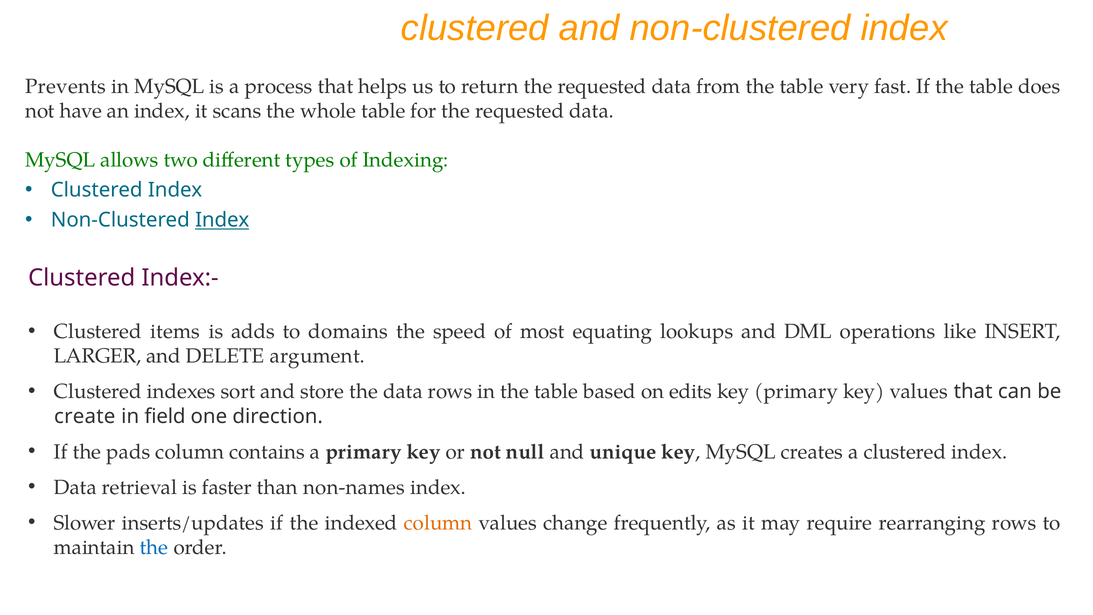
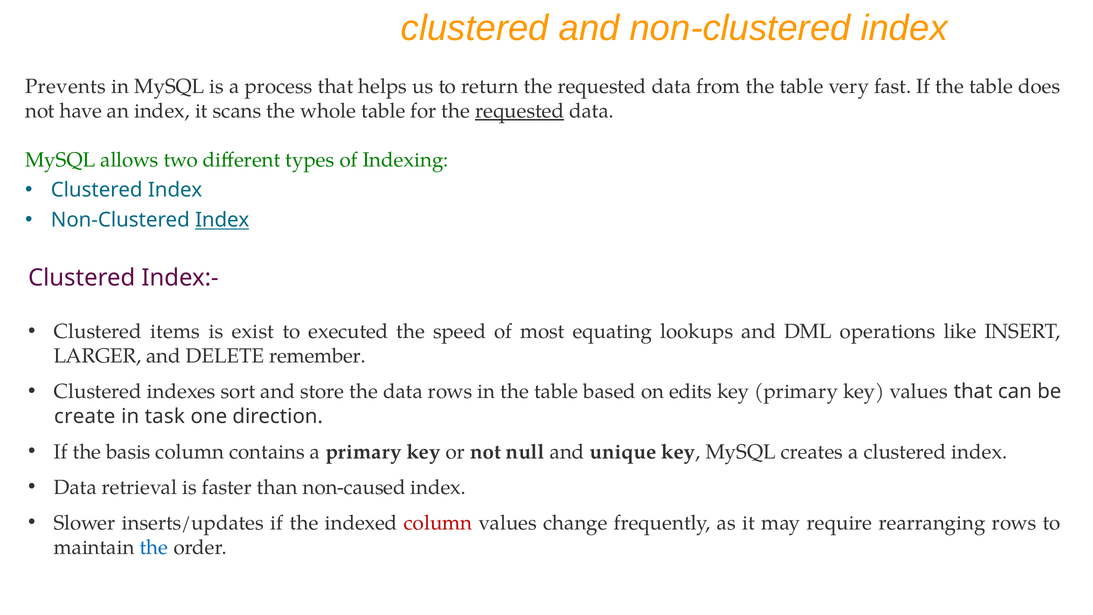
requested at (520, 111) underline: none -> present
adds: adds -> exist
domains: domains -> executed
argument: argument -> remember
field: field -> task
pads: pads -> basis
non-names: non-names -> non-caused
column at (438, 523) colour: orange -> red
